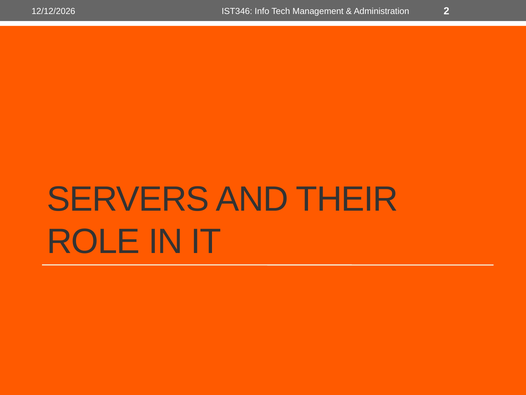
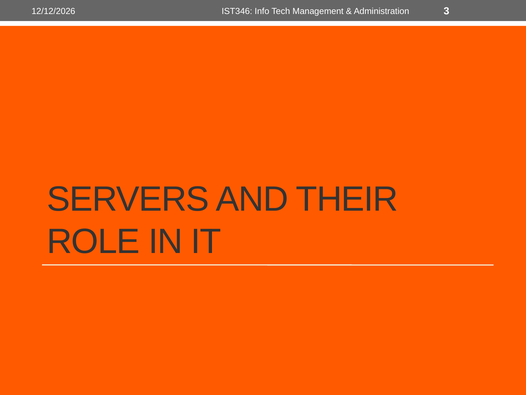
2: 2 -> 3
